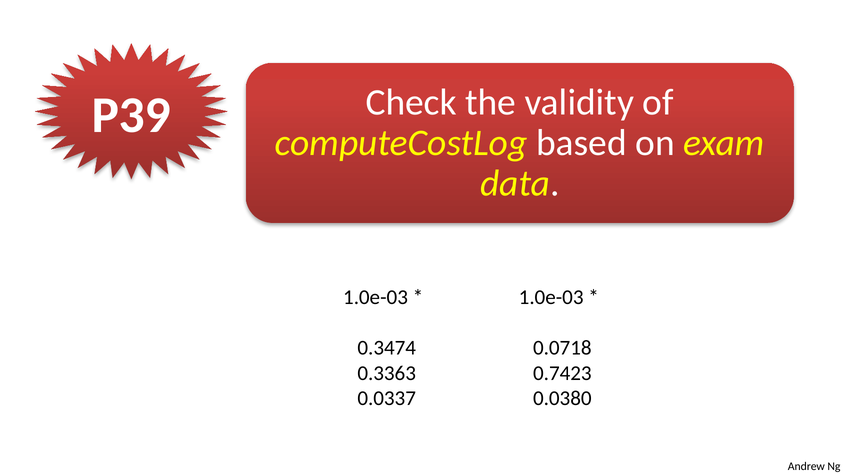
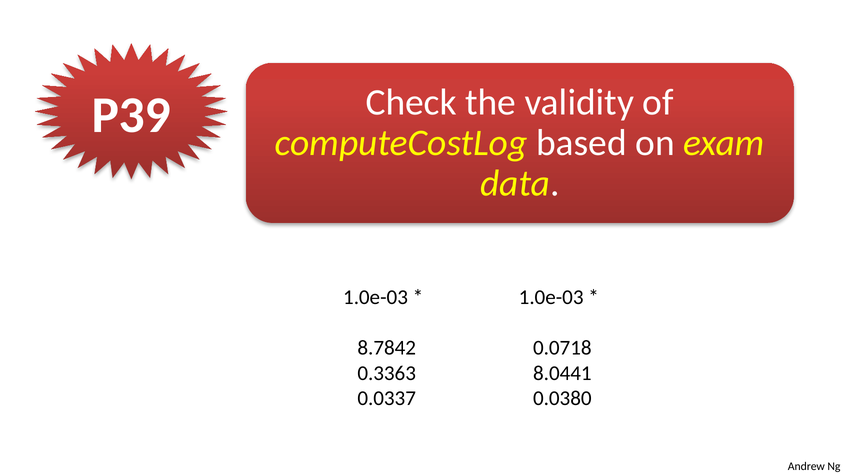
0.3474: 0.3474 -> 8.7842
0.7423: 0.7423 -> 8.0441
